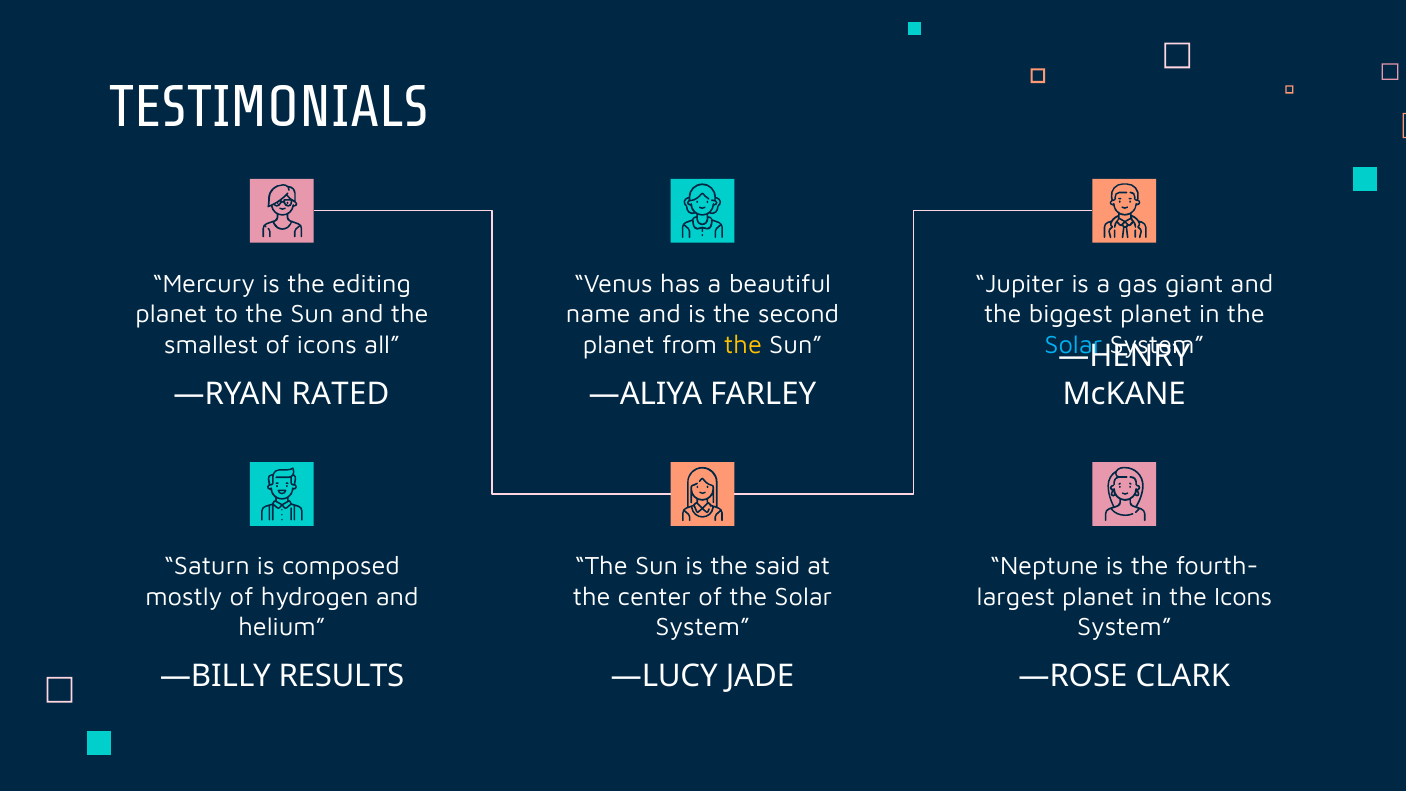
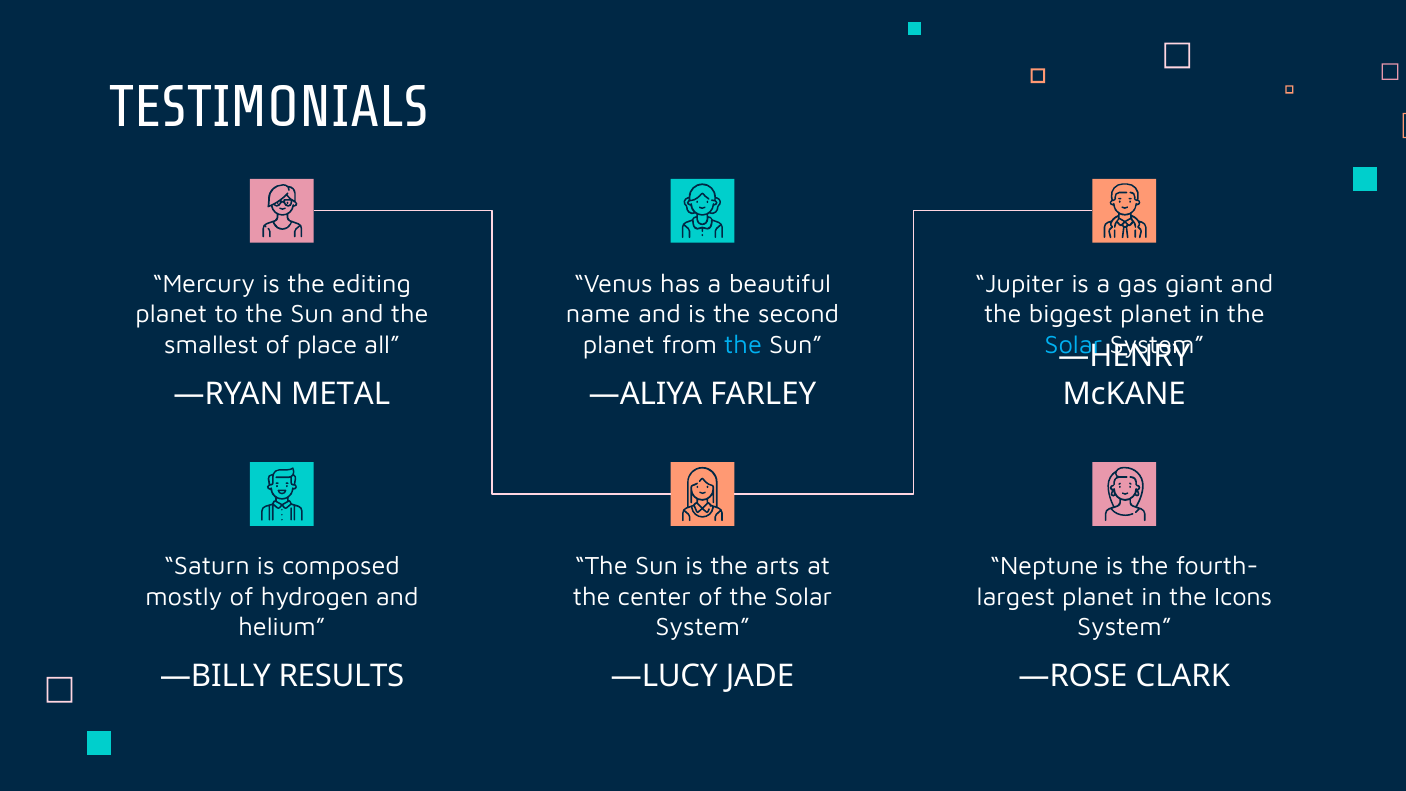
of icons: icons -> place
the at (743, 345) colour: yellow -> light blue
RATED: RATED -> METAL
said: said -> arts
